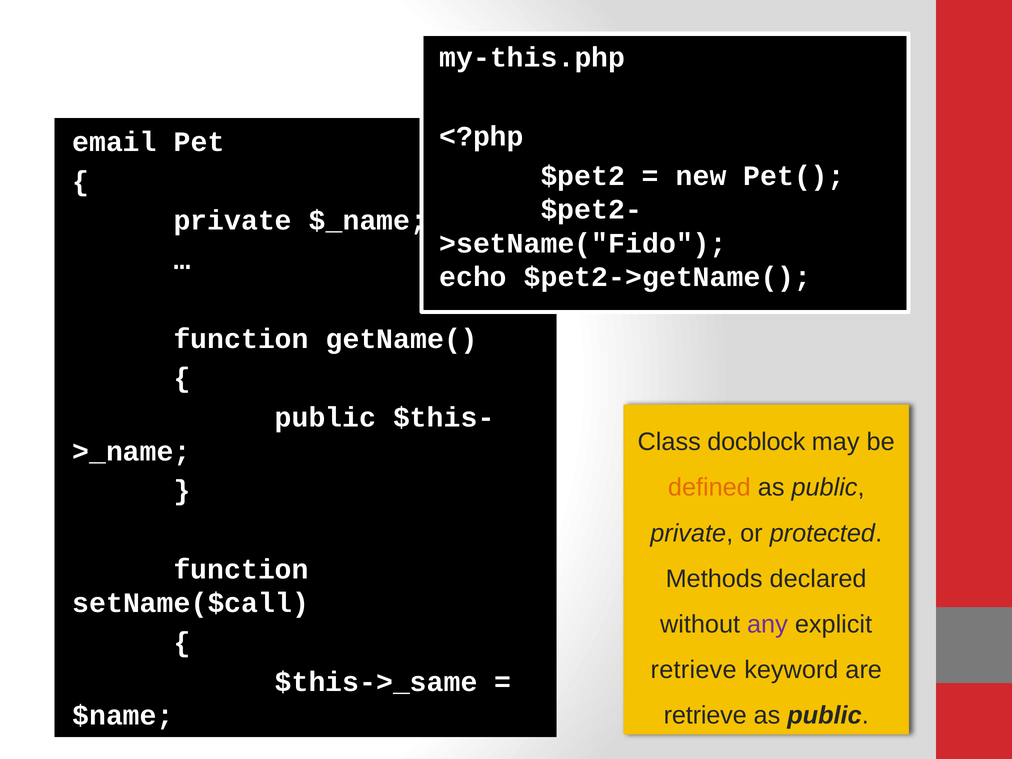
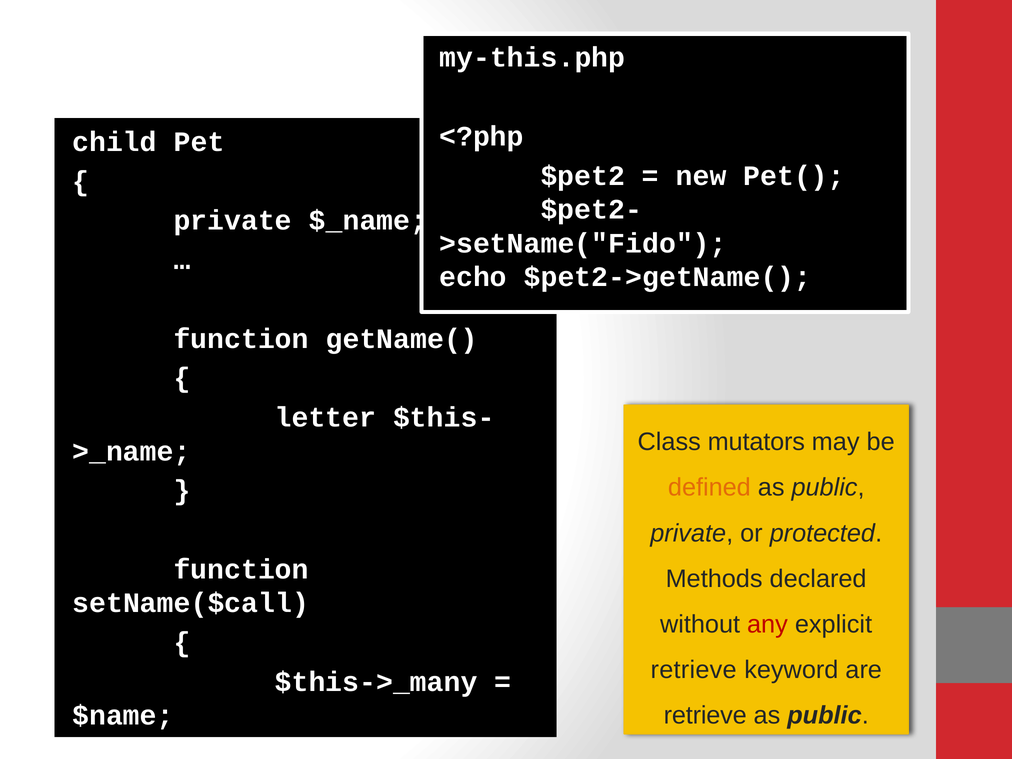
email: email -> child
public at (325, 418): public -> letter
docblock: docblock -> mutators
any colour: purple -> red
$this->_same: $this->_same -> $this->_many
